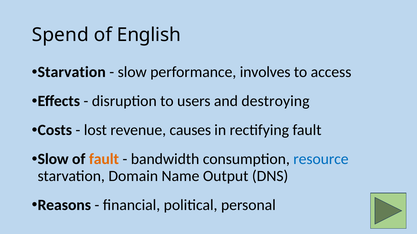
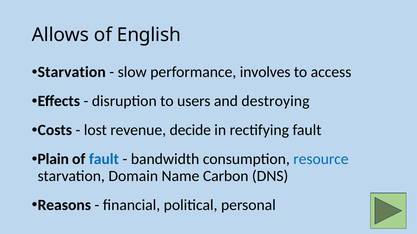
Spend: Spend -> Allows
causes: causes -> decide
Slow at (53, 160): Slow -> Plain
fault at (104, 160) colour: orange -> blue
Output: Output -> Carbon
